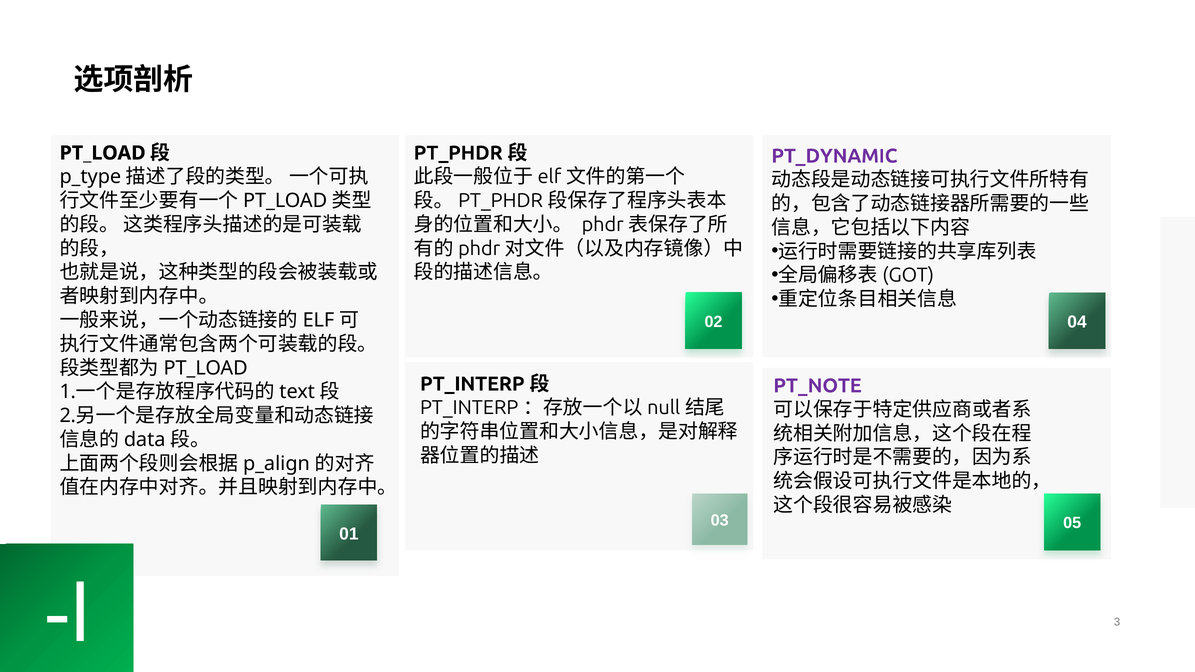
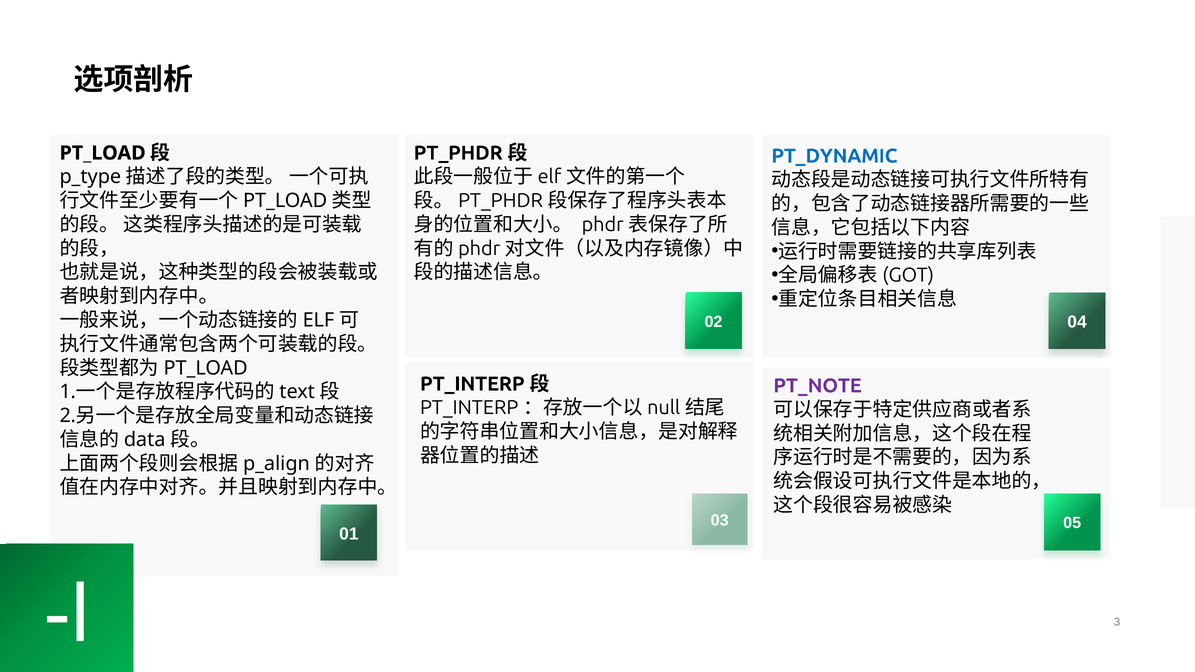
PT_DYNAMIC colour: purple -> blue
